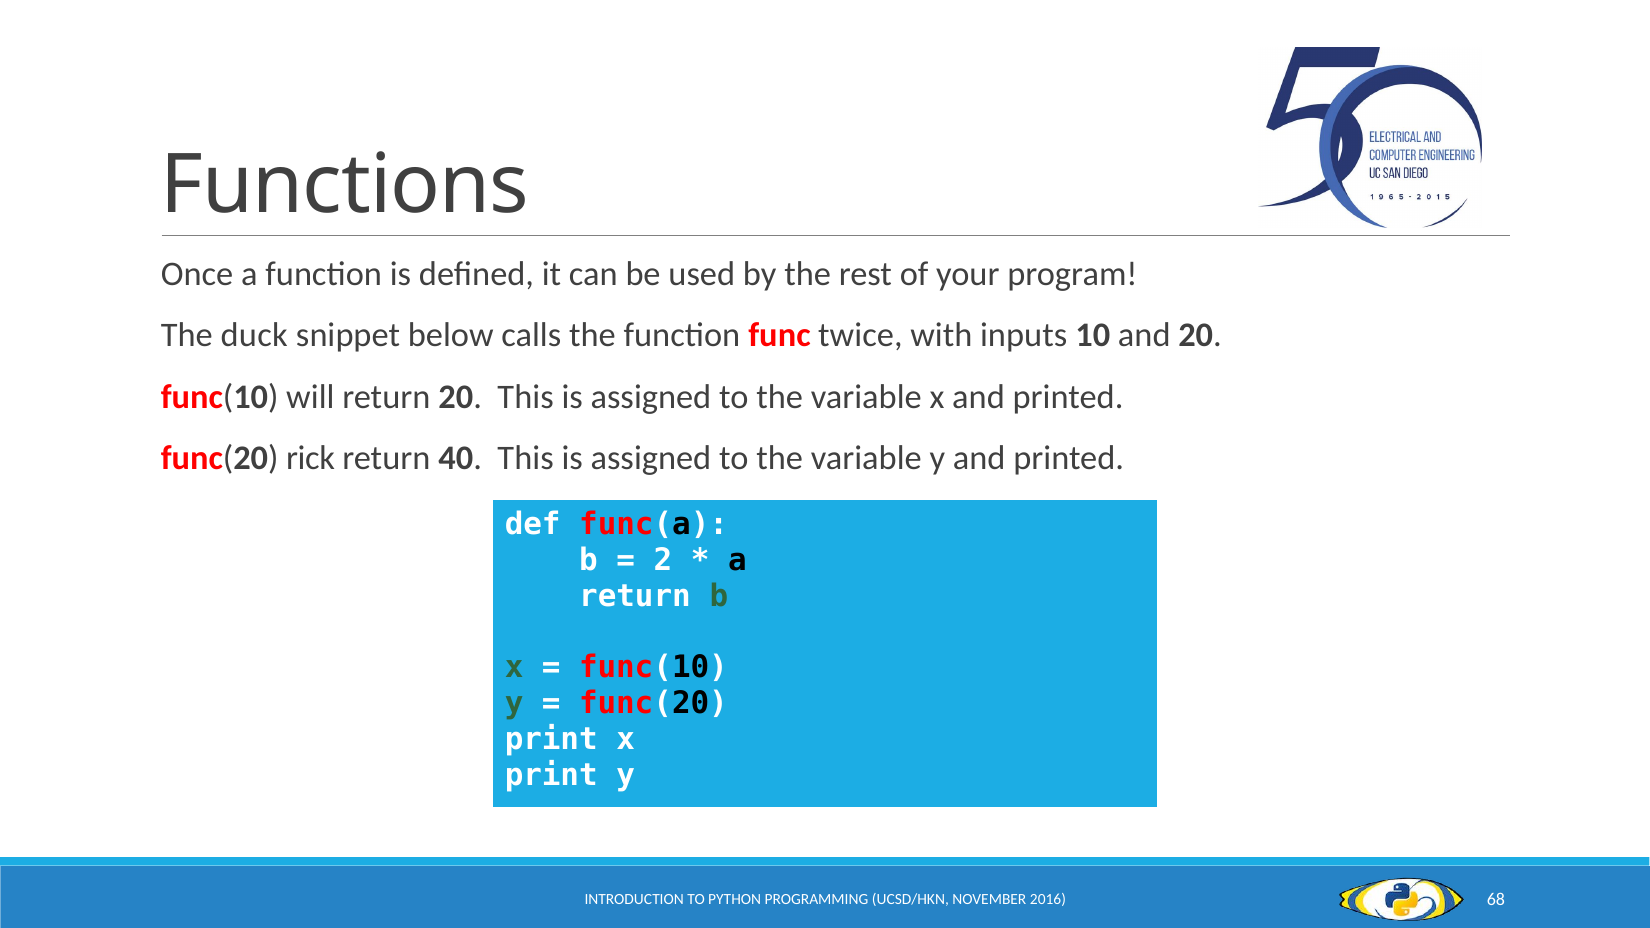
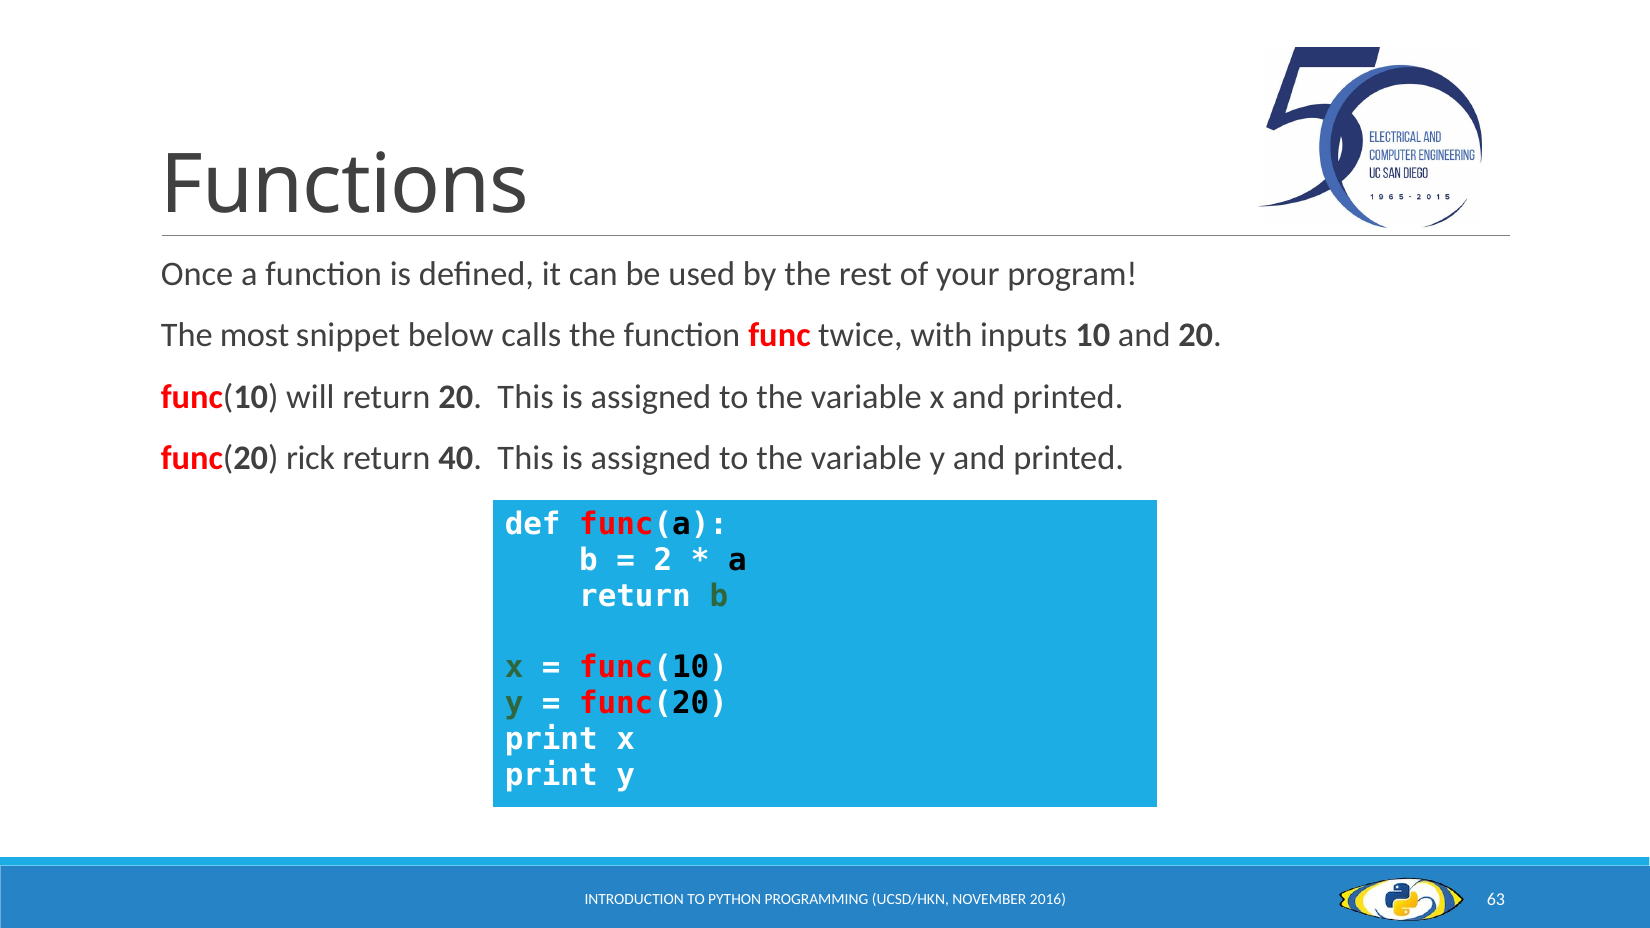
duck: duck -> most
68: 68 -> 63
